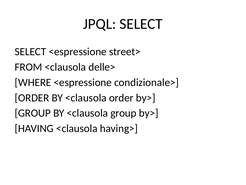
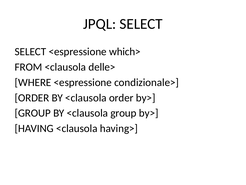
street>: street> -> which>
